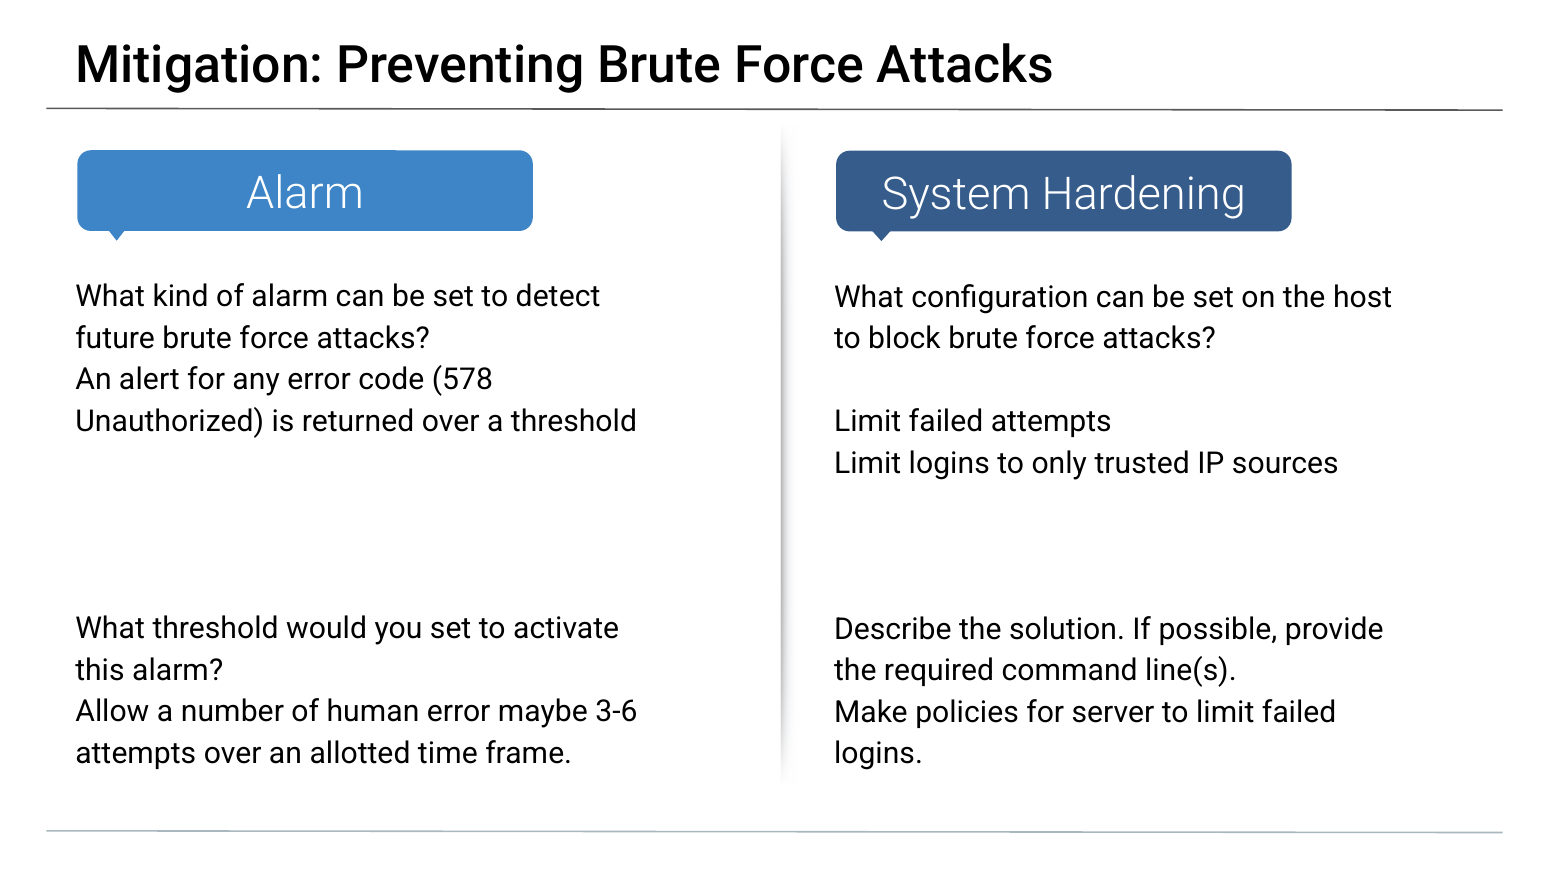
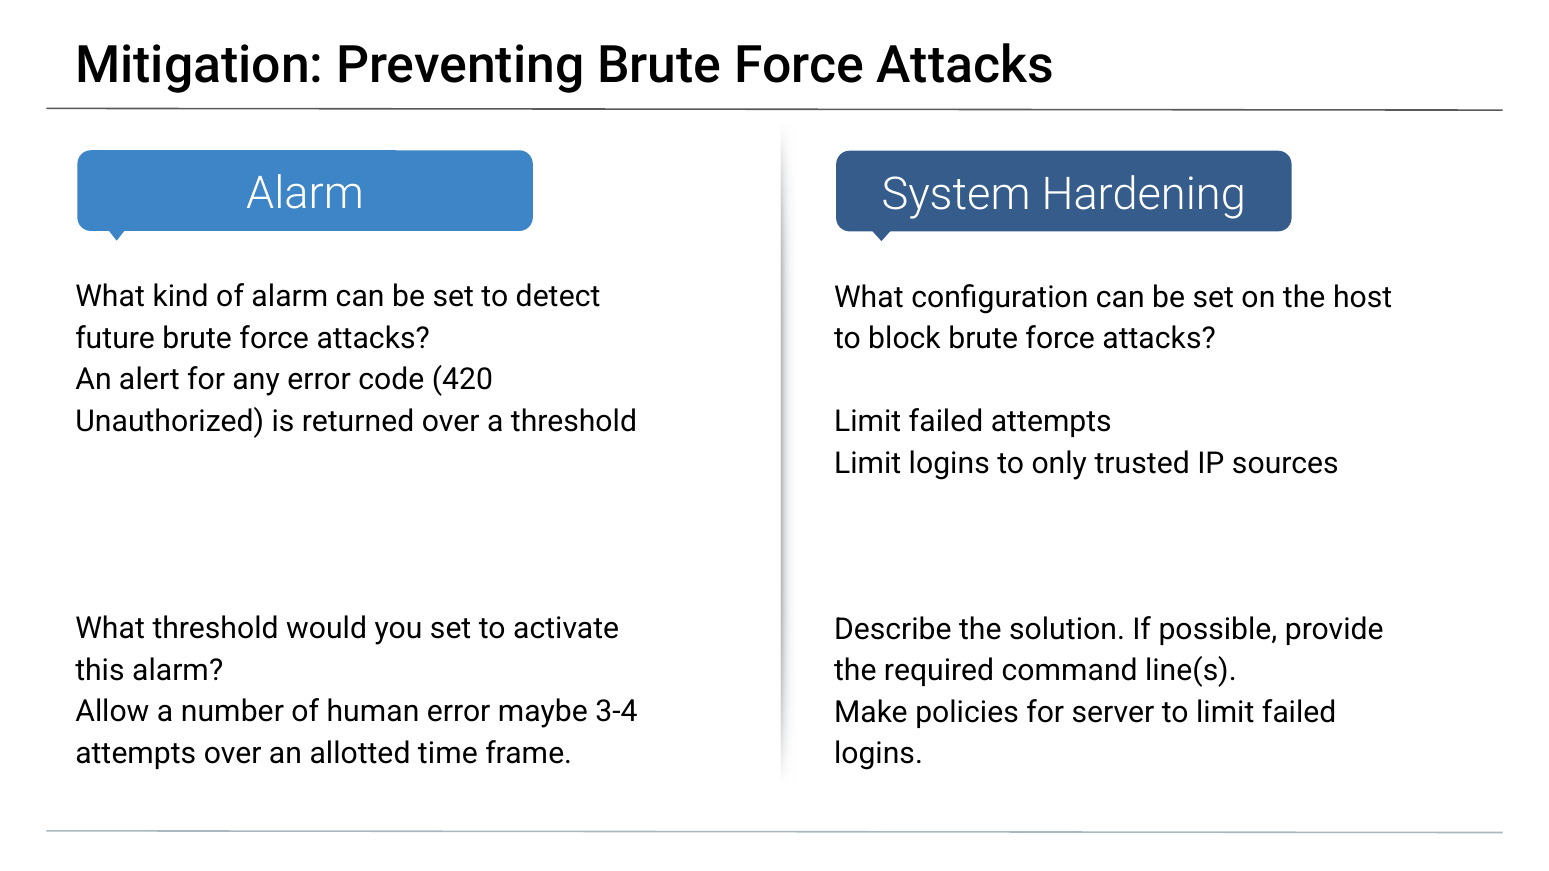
578: 578 -> 420
3-6: 3-6 -> 3-4
